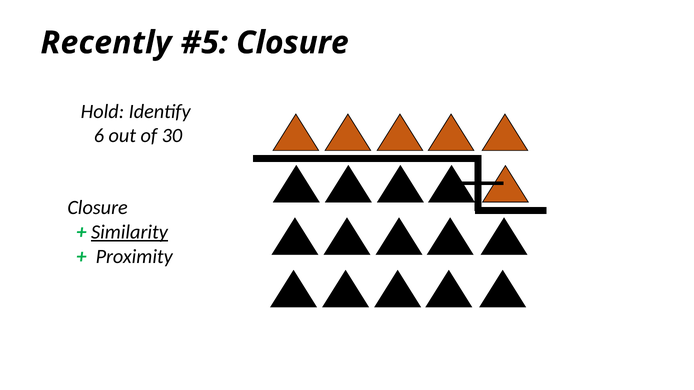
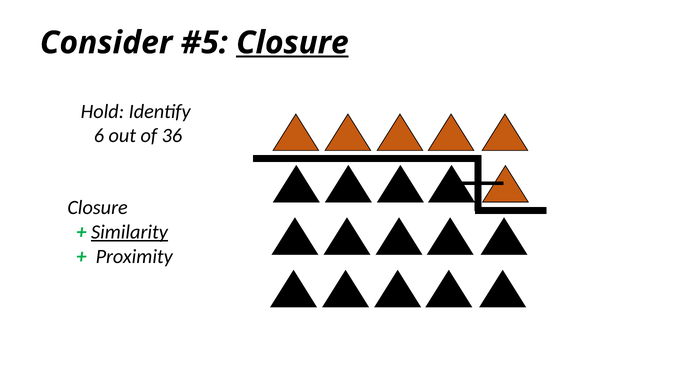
Recently: Recently -> Consider
Closure at (292, 43) underline: none -> present
30: 30 -> 36
